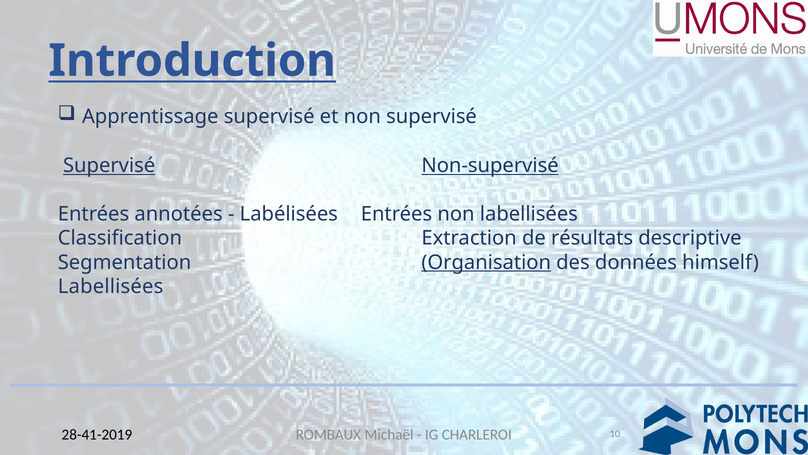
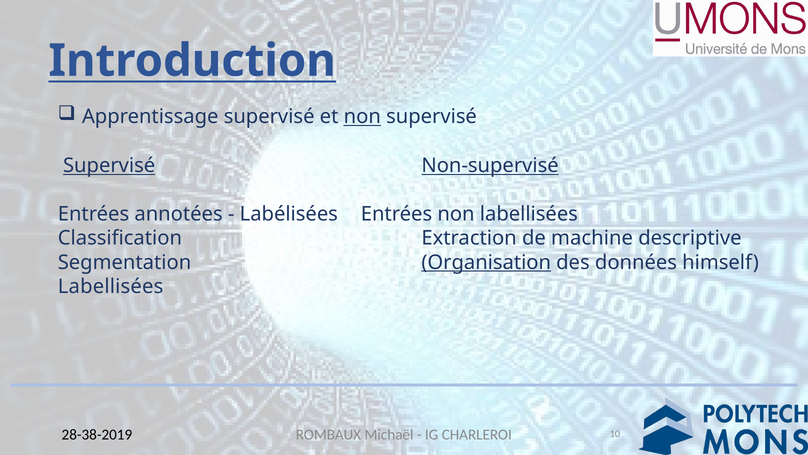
non at (362, 117) underline: none -> present
résultats: résultats -> machine
28-41-2019: 28-41-2019 -> 28-38-2019
